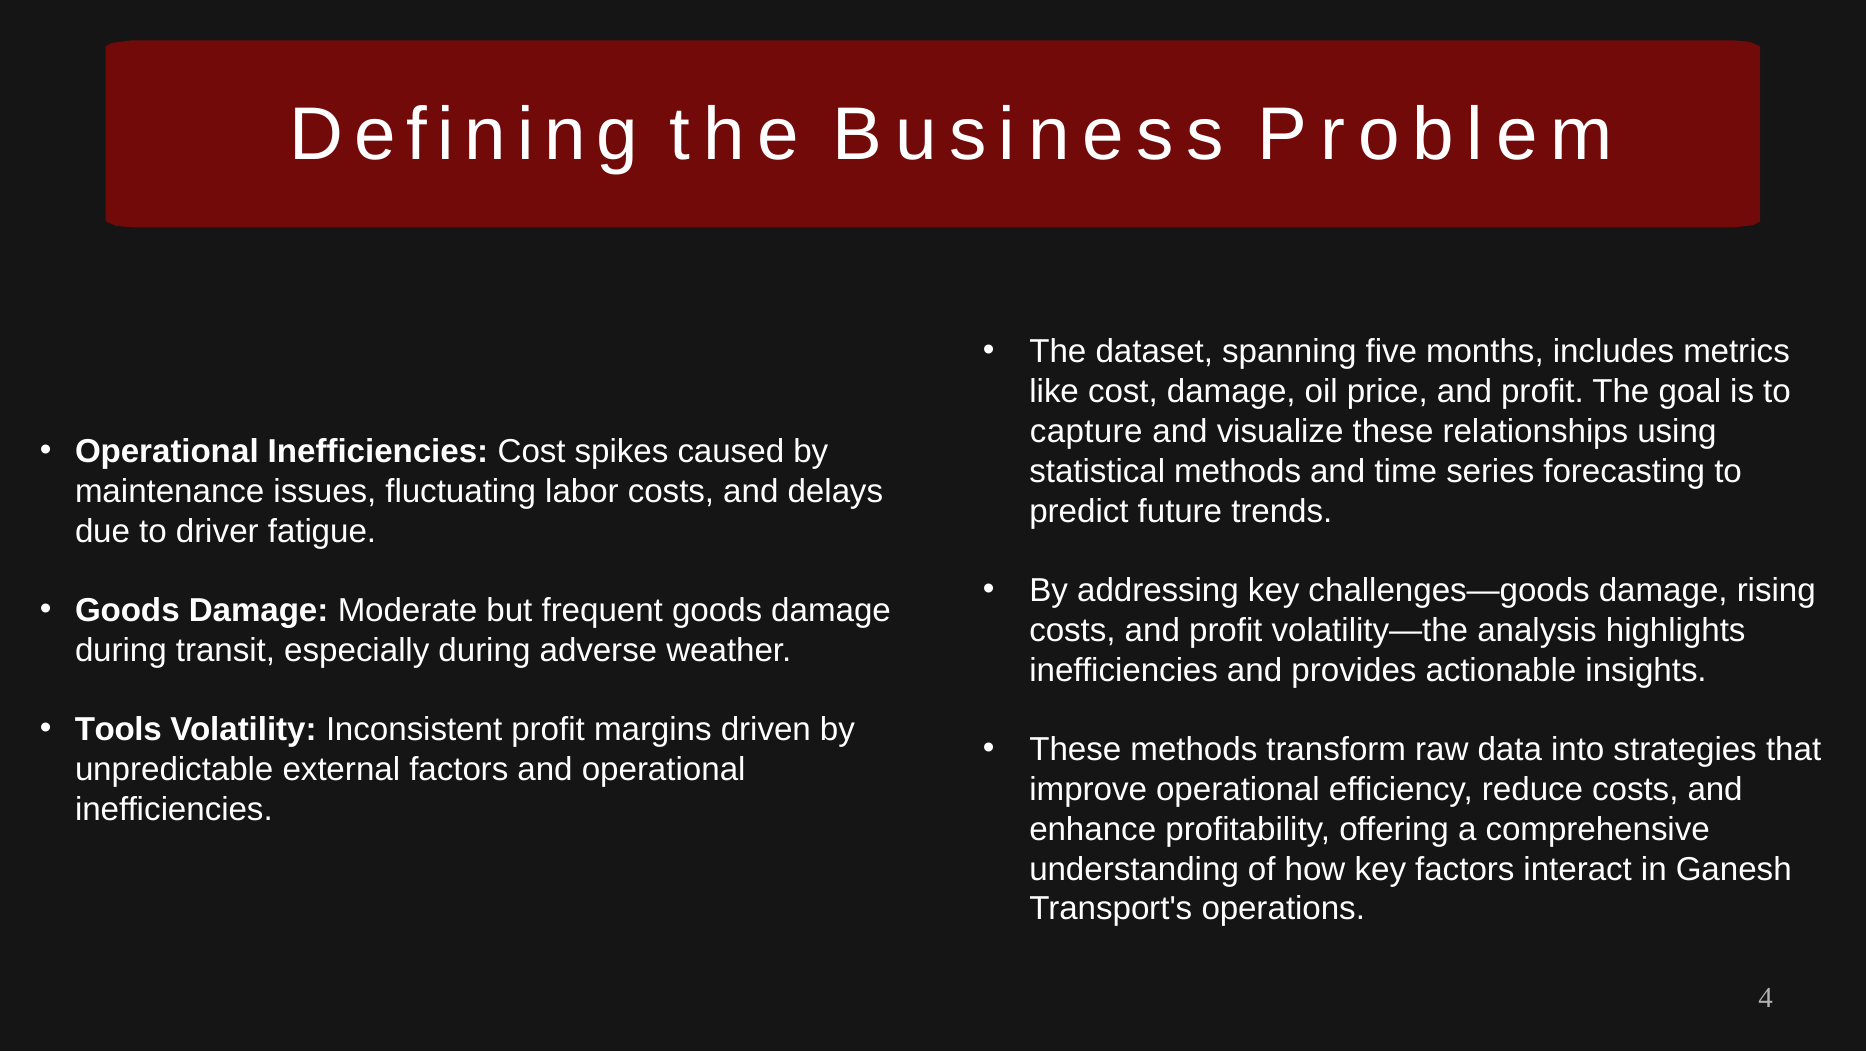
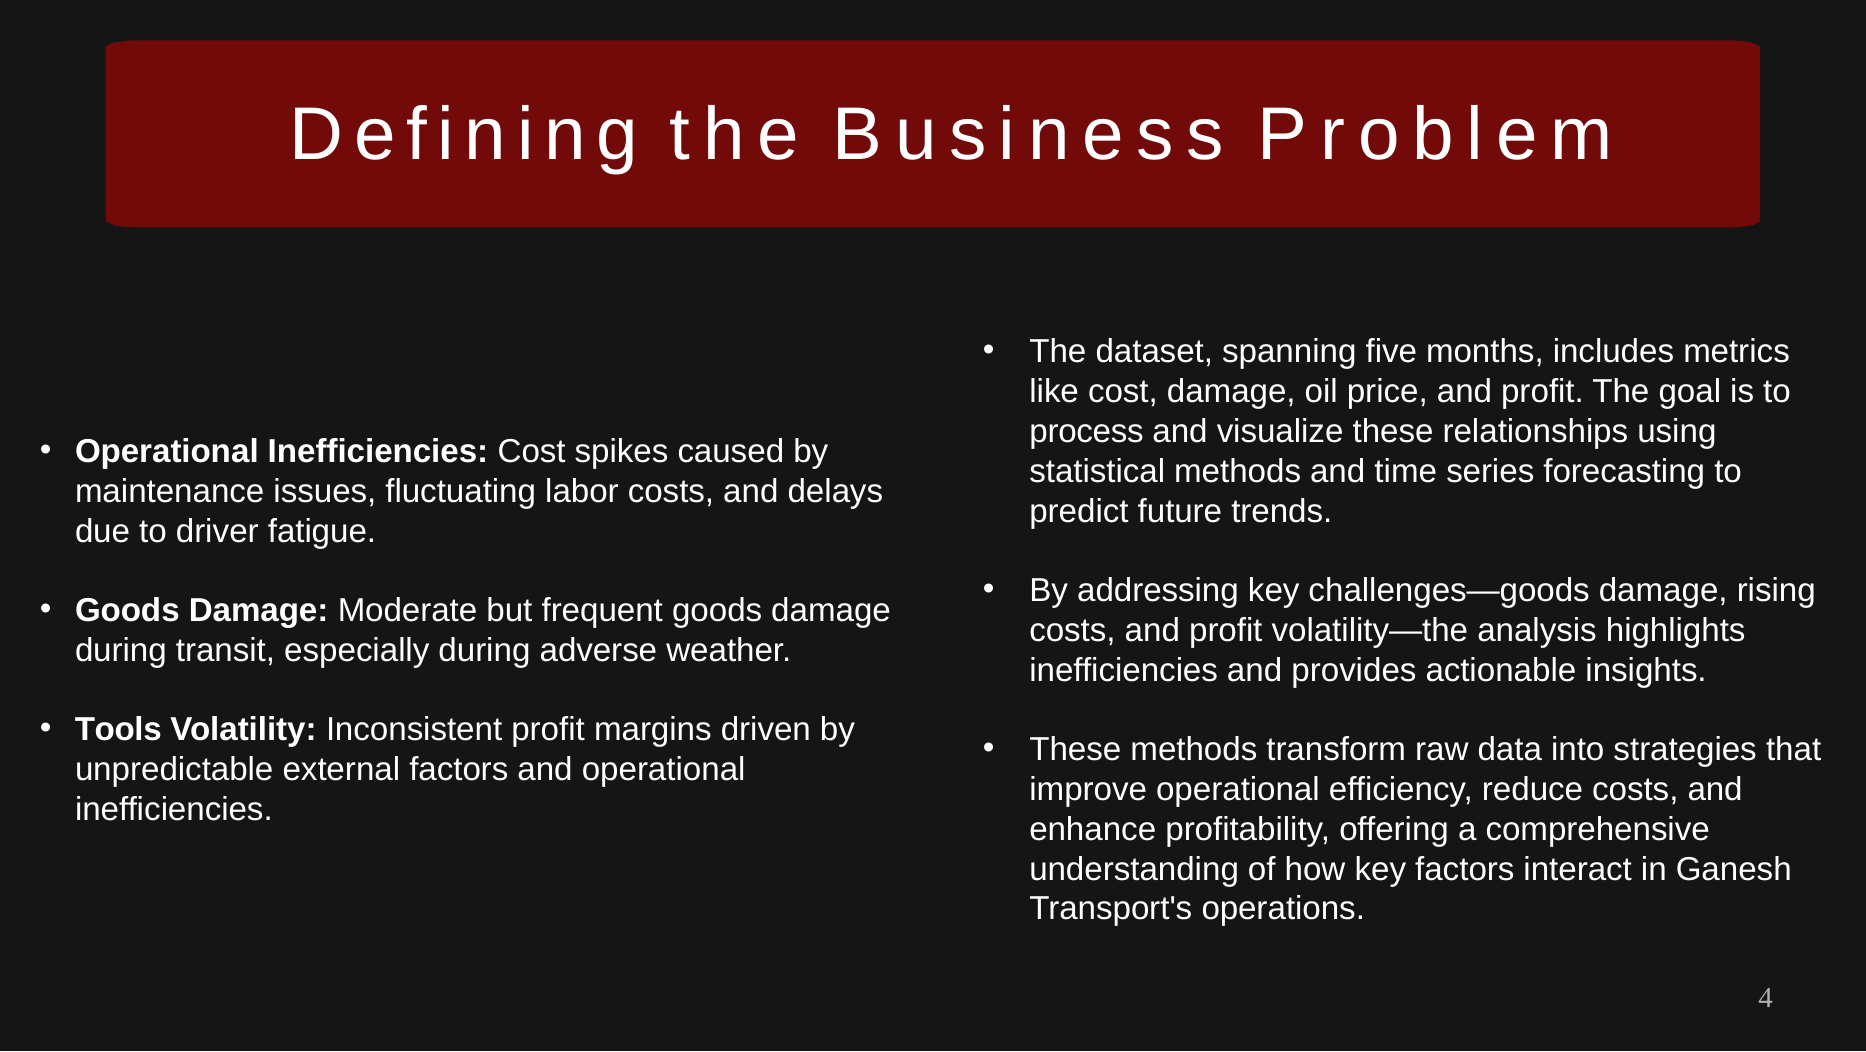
capture: capture -> process
